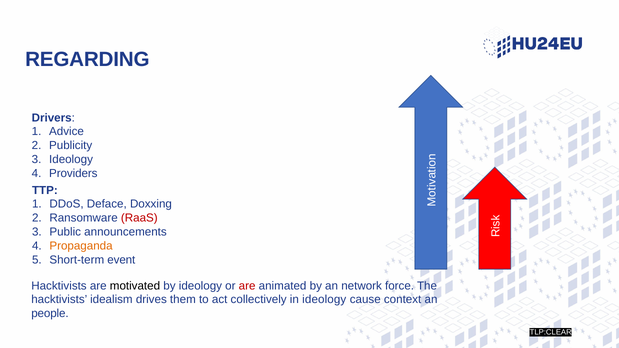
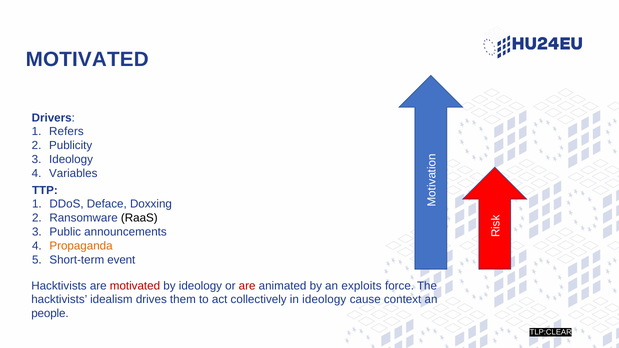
REGARDING at (87, 60): REGARDING -> MOTIVATED
Advice: Advice -> Refers
Providers: Providers -> Variables
RaaS colour: red -> black
motivated at (135, 286) colour: black -> red
network: network -> exploits
